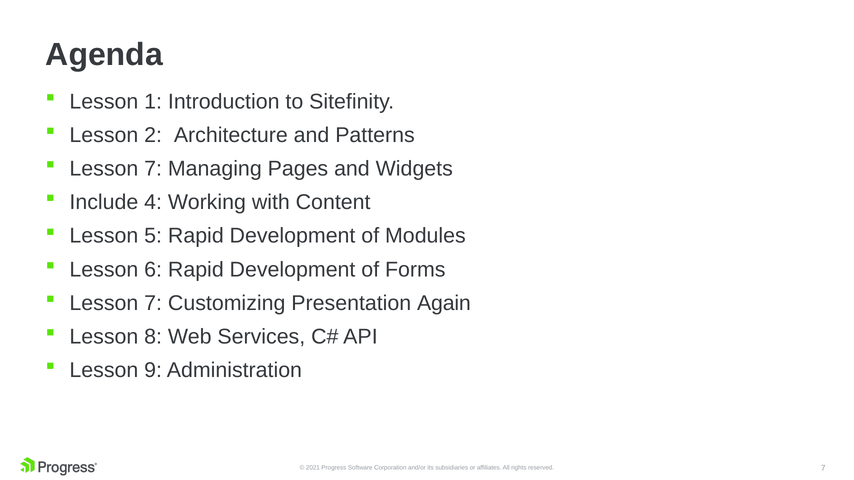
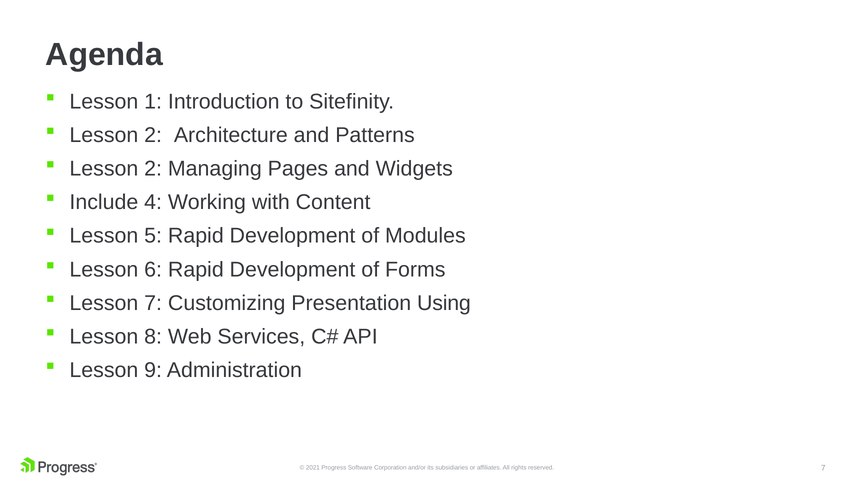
7 at (153, 169): 7 -> 2
Again: Again -> Using
